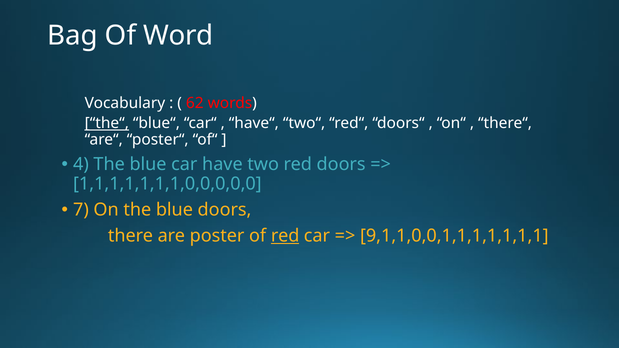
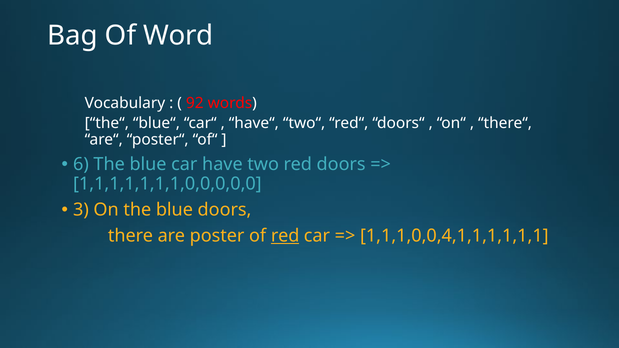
62: 62 -> 92
the“ underline: present -> none
4: 4 -> 6
7: 7 -> 3
9,1,1,0,0,1,1,1,1,1,1,1: 9,1,1,0,0,1,1,1,1,1,1,1 -> 1,1,1,0,0,4,1,1,1,1,1,1
